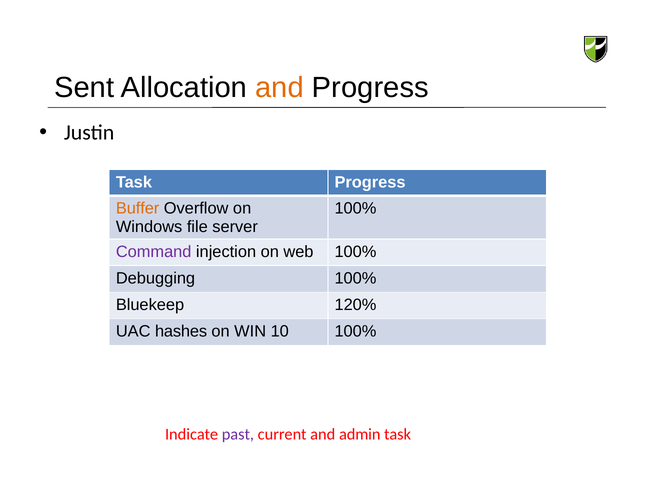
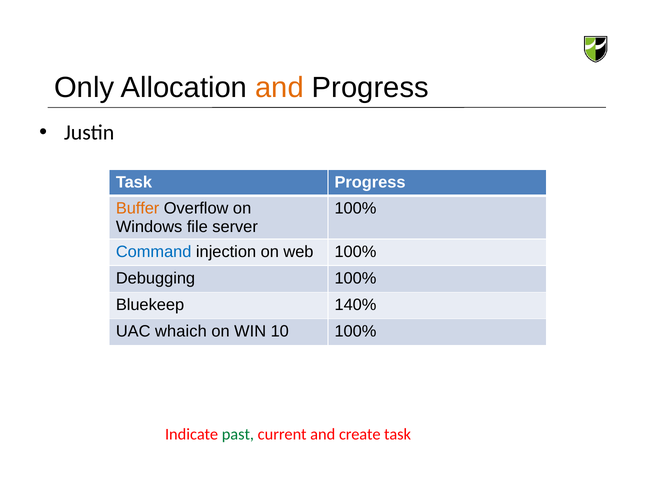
Sent: Sent -> Only
Command colour: purple -> blue
120%: 120% -> 140%
hashes: hashes -> whaich
past colour: purple -> green
admin: admin -> create
